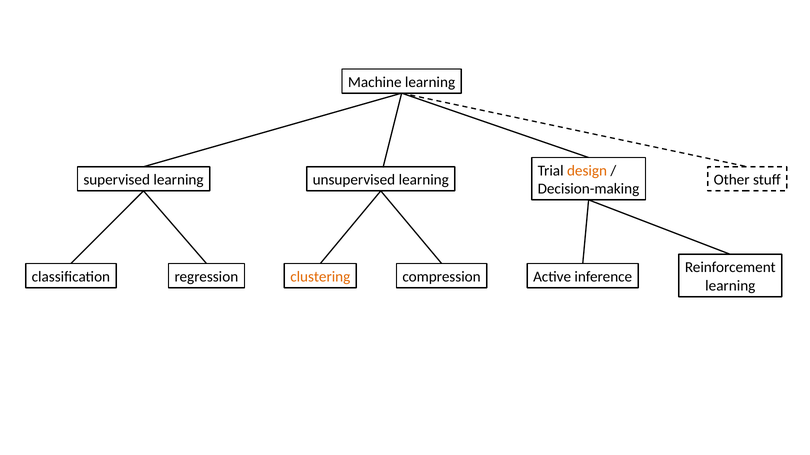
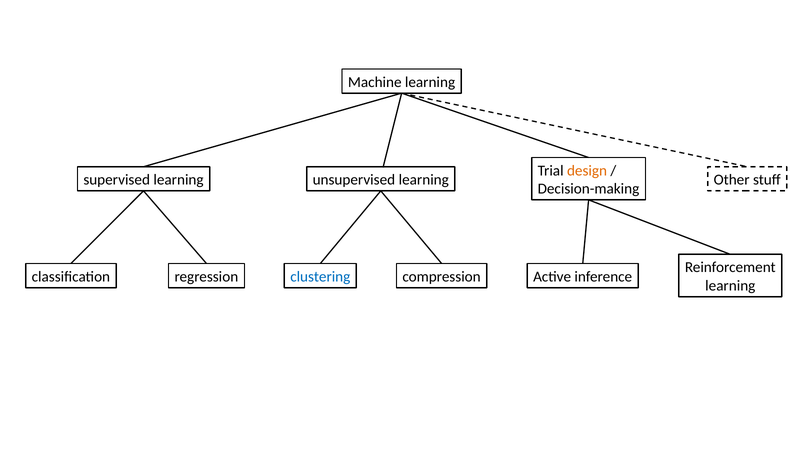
clustering colour: orange -> blue
